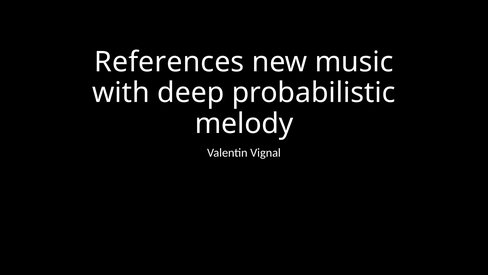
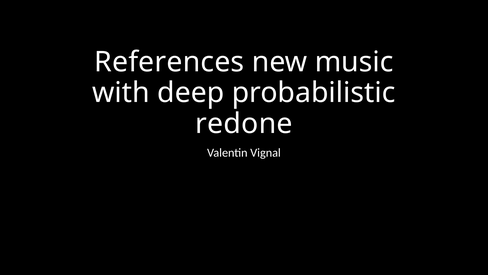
melody: melody -> redone
